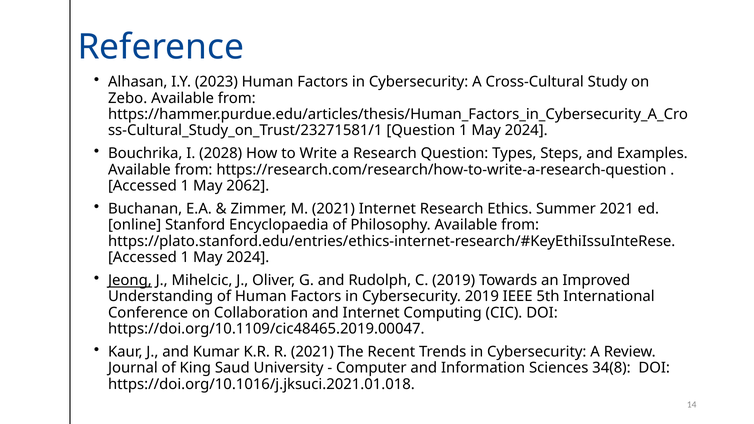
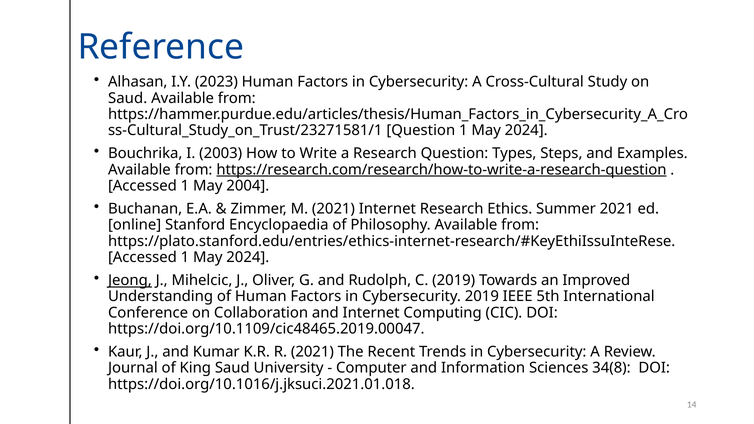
Zebo at (128, 98): Zebo -> Saud
2028: 2028 -> 2003
https://research.com/research/how-to-write-a-research-question underline: none -> present
2062: 2062 -> 2004
